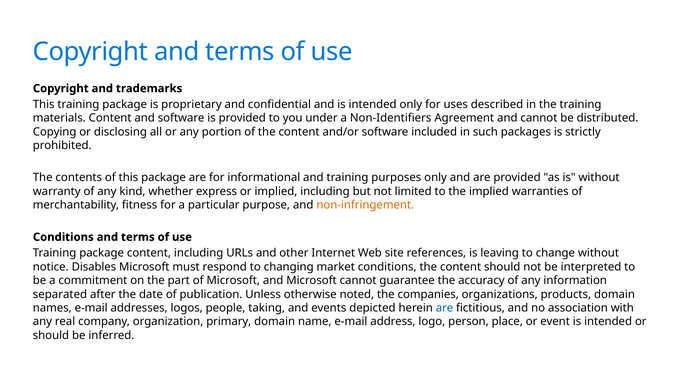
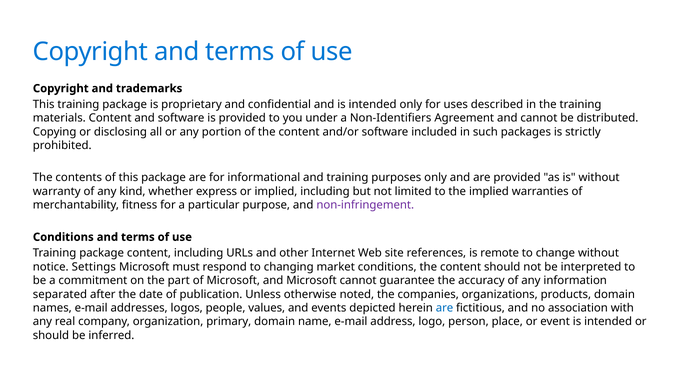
non-infringement colour: orange -> purple
leaving: leaving -> remote
Disables: Disables -> Settings
taking: taking -> values
